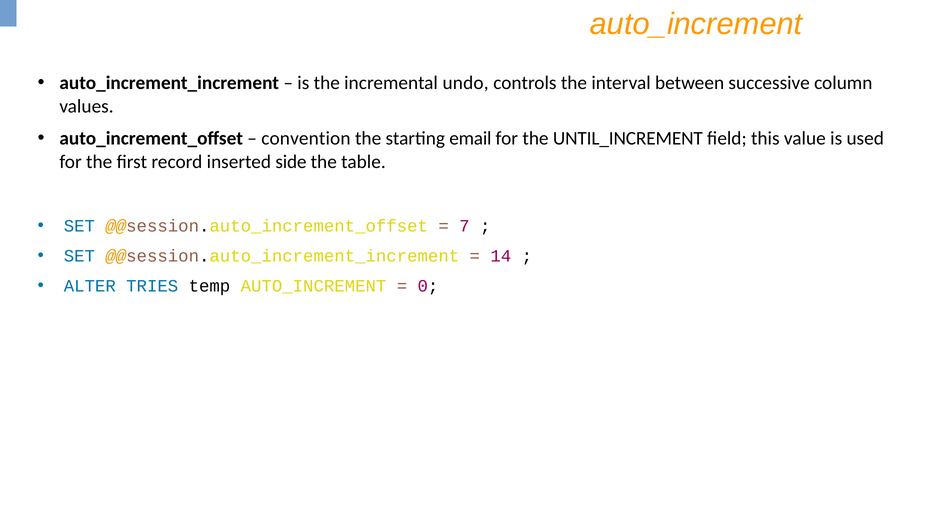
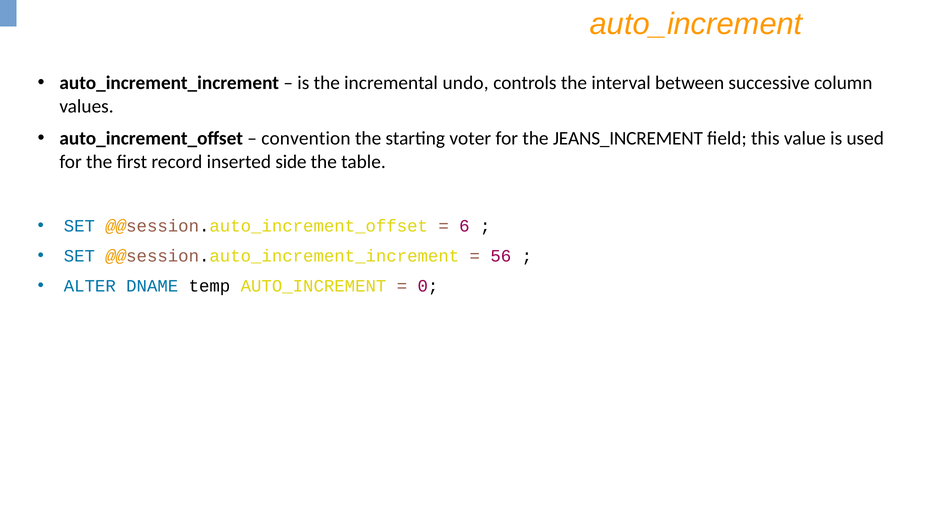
email: email -> voter
UNTIL_INCREMENT: UNTIL_INCREMENT -> JEANS_INCREMENT
7: 7 -> 6
14: 14 -> 56
TRIES: TRIES -> DNAME
